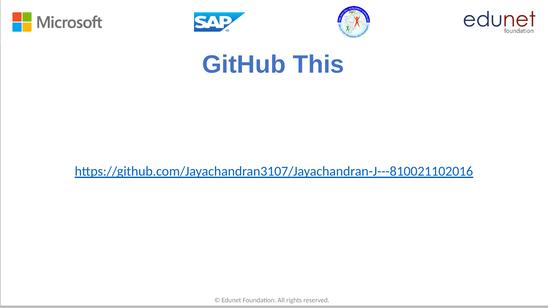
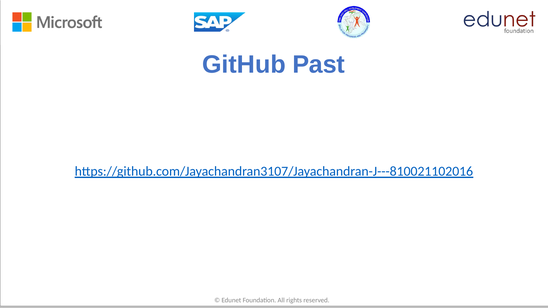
This: This -> Past
